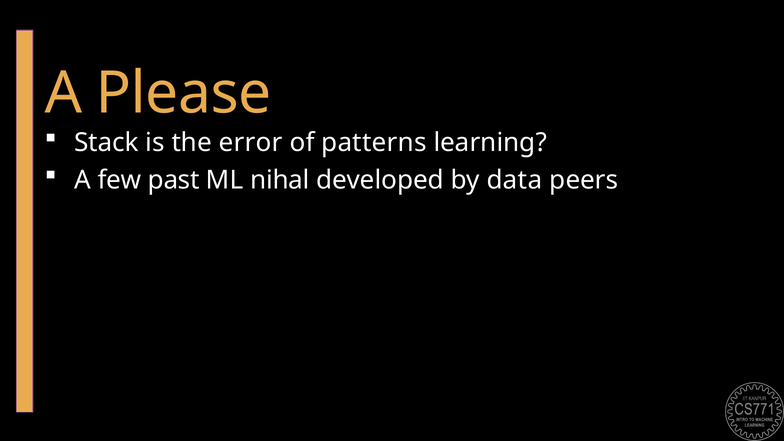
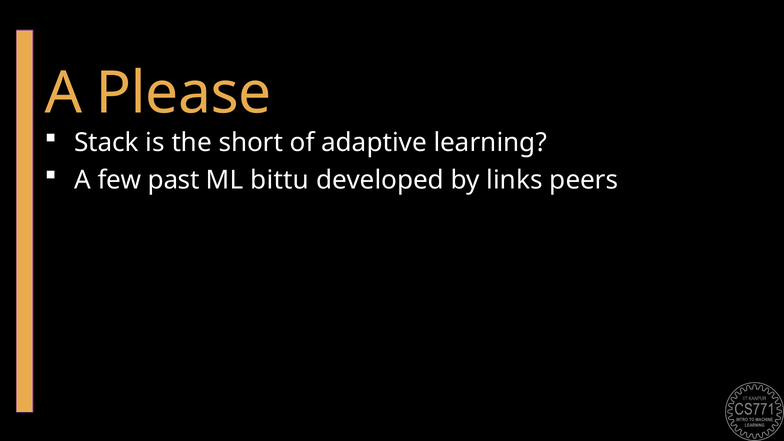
error: error -> short
patterns: patterns -> adaptive
nihal: nihal -> bittu
data: data -> links
